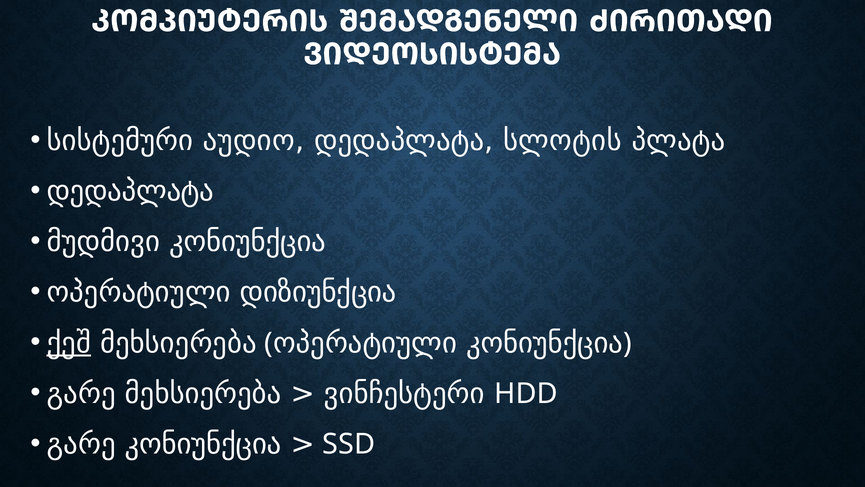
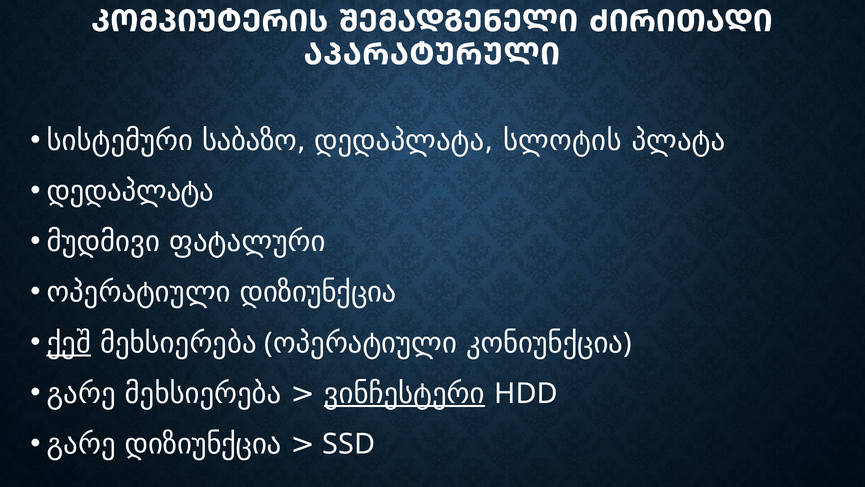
ᲕᲘᲓᲔᲝᲡᲘᲡᲢᲔᲛᲐ: ᲕᲘᲓᲔᲝᲡᲘᲡᲢᲔᲛᲐ -> ᲐᲞᲐᲠᲐᲢᲣᲠᲣᲚᲘ
აუდიო: აუდიო -> საბაზო
მუდმივი კონიუნქცია: კონიუნქცია -> ფატალური
ვინჩესტერი underline: none -> present
გარე კონიუნქცია: კონიუნქცია -> დიზიუნქცია
